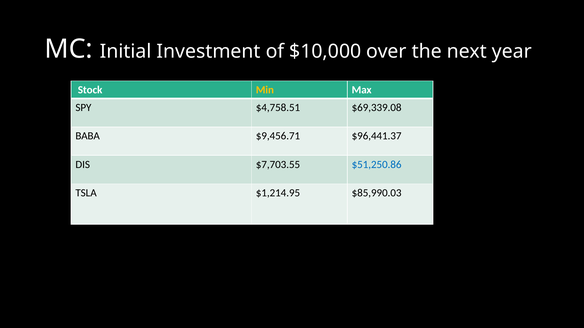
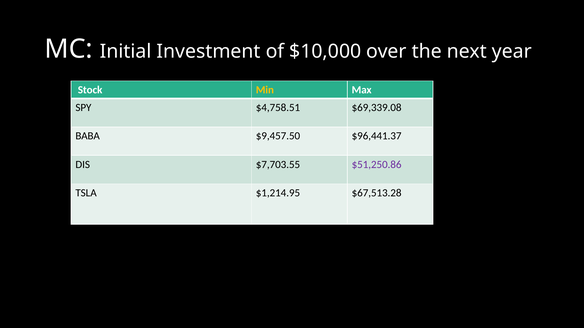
$9,456.71: $9,456.71 -> $9,457.50
$51,250.86 colour: blue -> purple
$85,990.03: $85,990.03 -> $67,513.28
